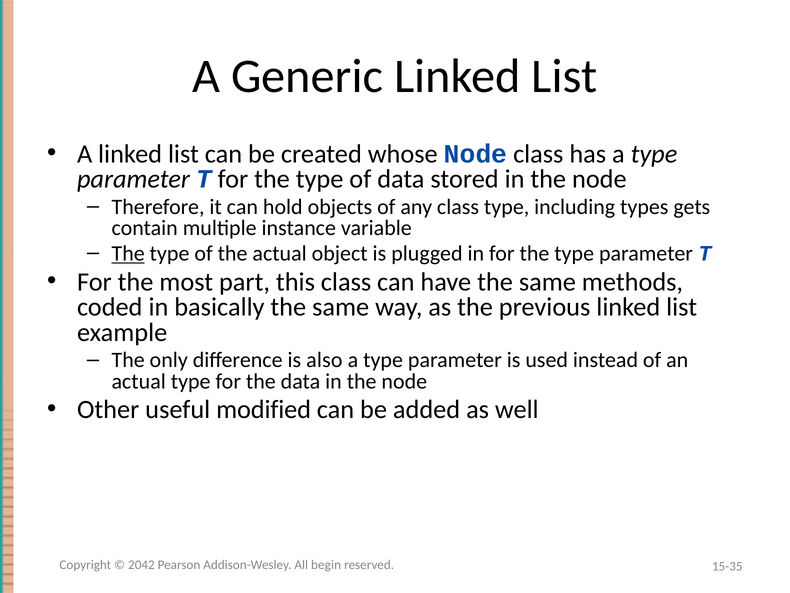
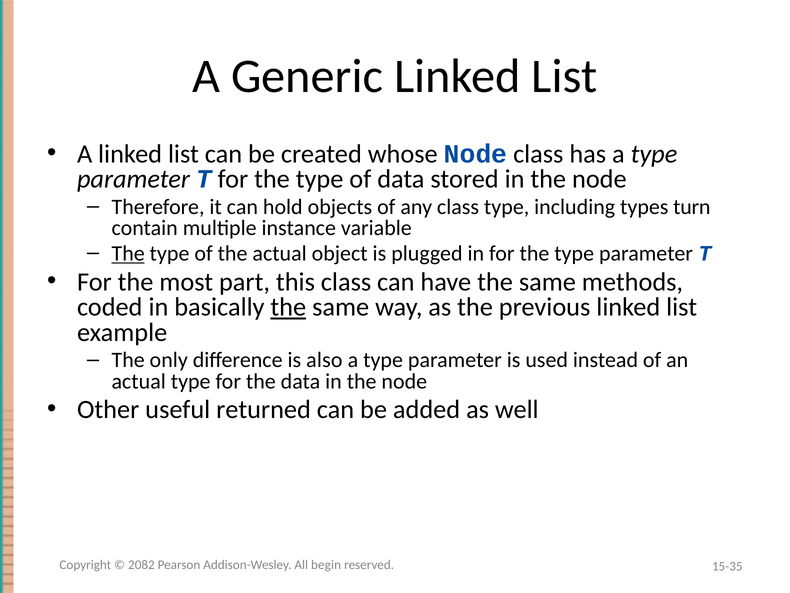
gets: gets -> turn
the at (288, 307) underline: none -> present
modified: modified -> returned
2042: 2042 -> 2082
